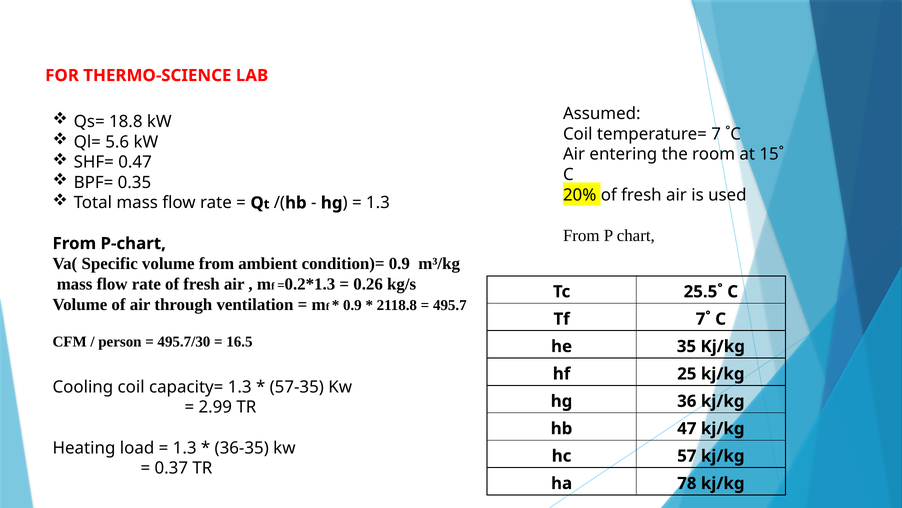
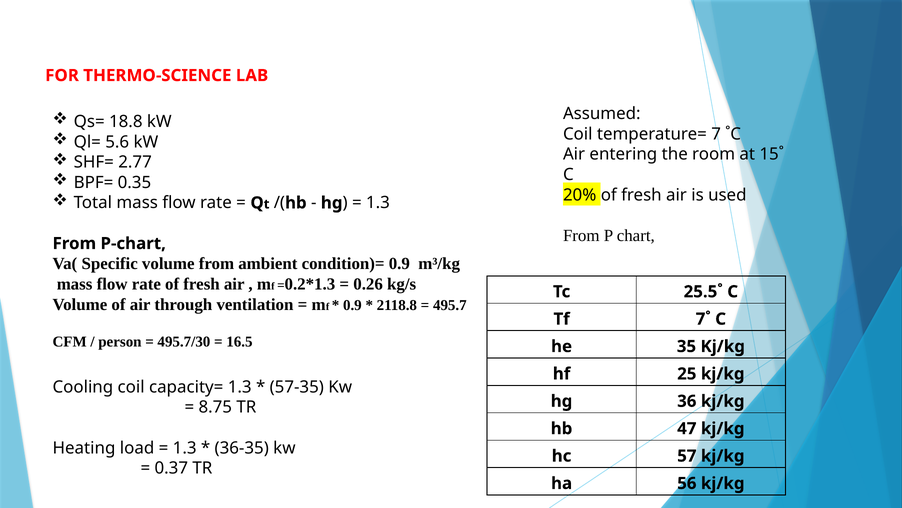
0.47: 0.47 -> 2.77
2.99: 2.99 -> 8.75
78: 78 -> 56
